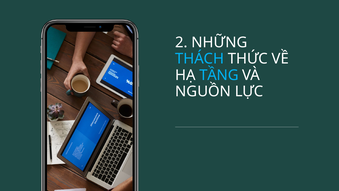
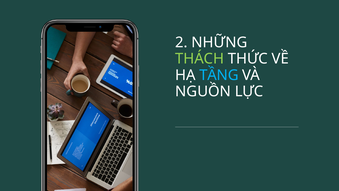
THÁCH colour: light blue -> light green
